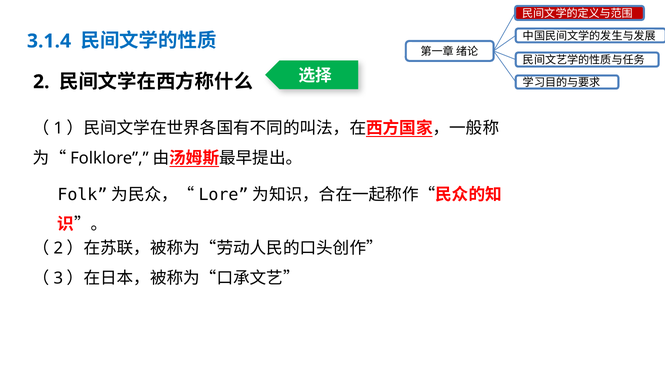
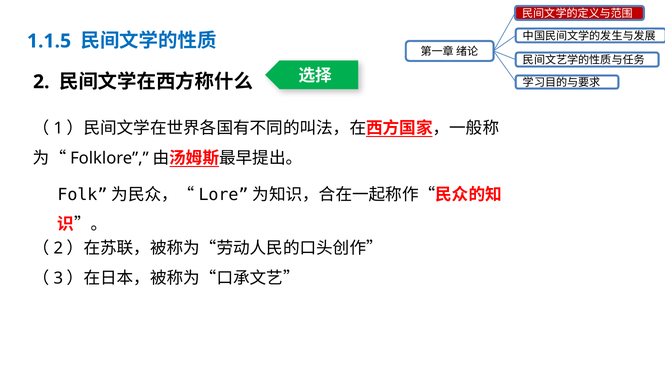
3.1.4: 3.1.4 -> 1.1.5
